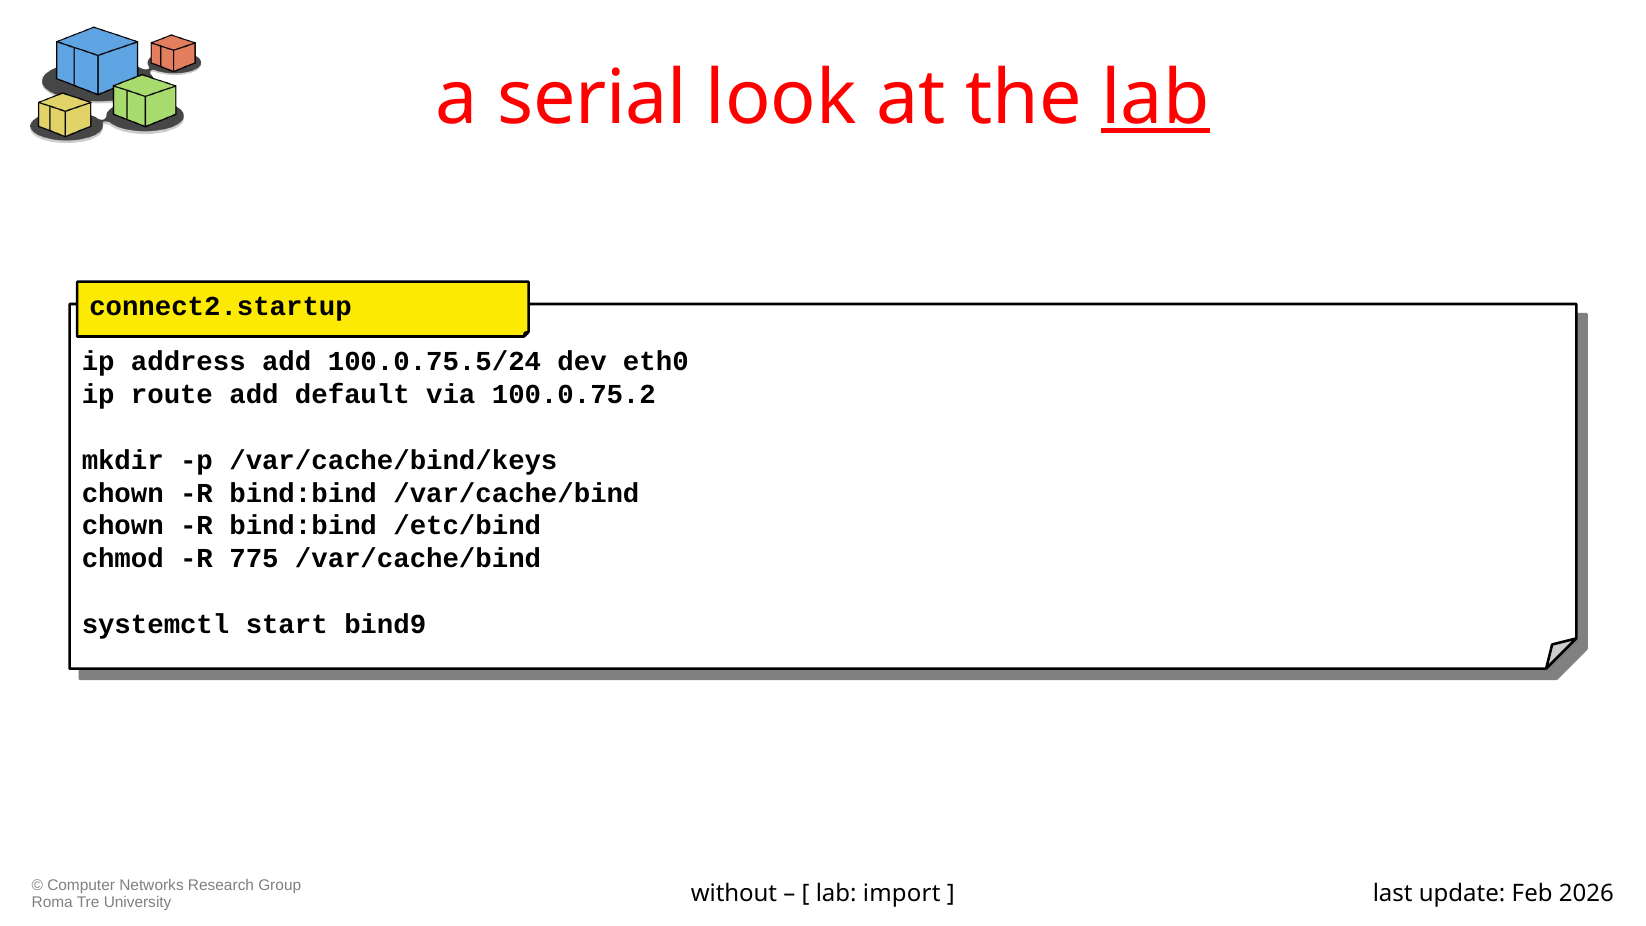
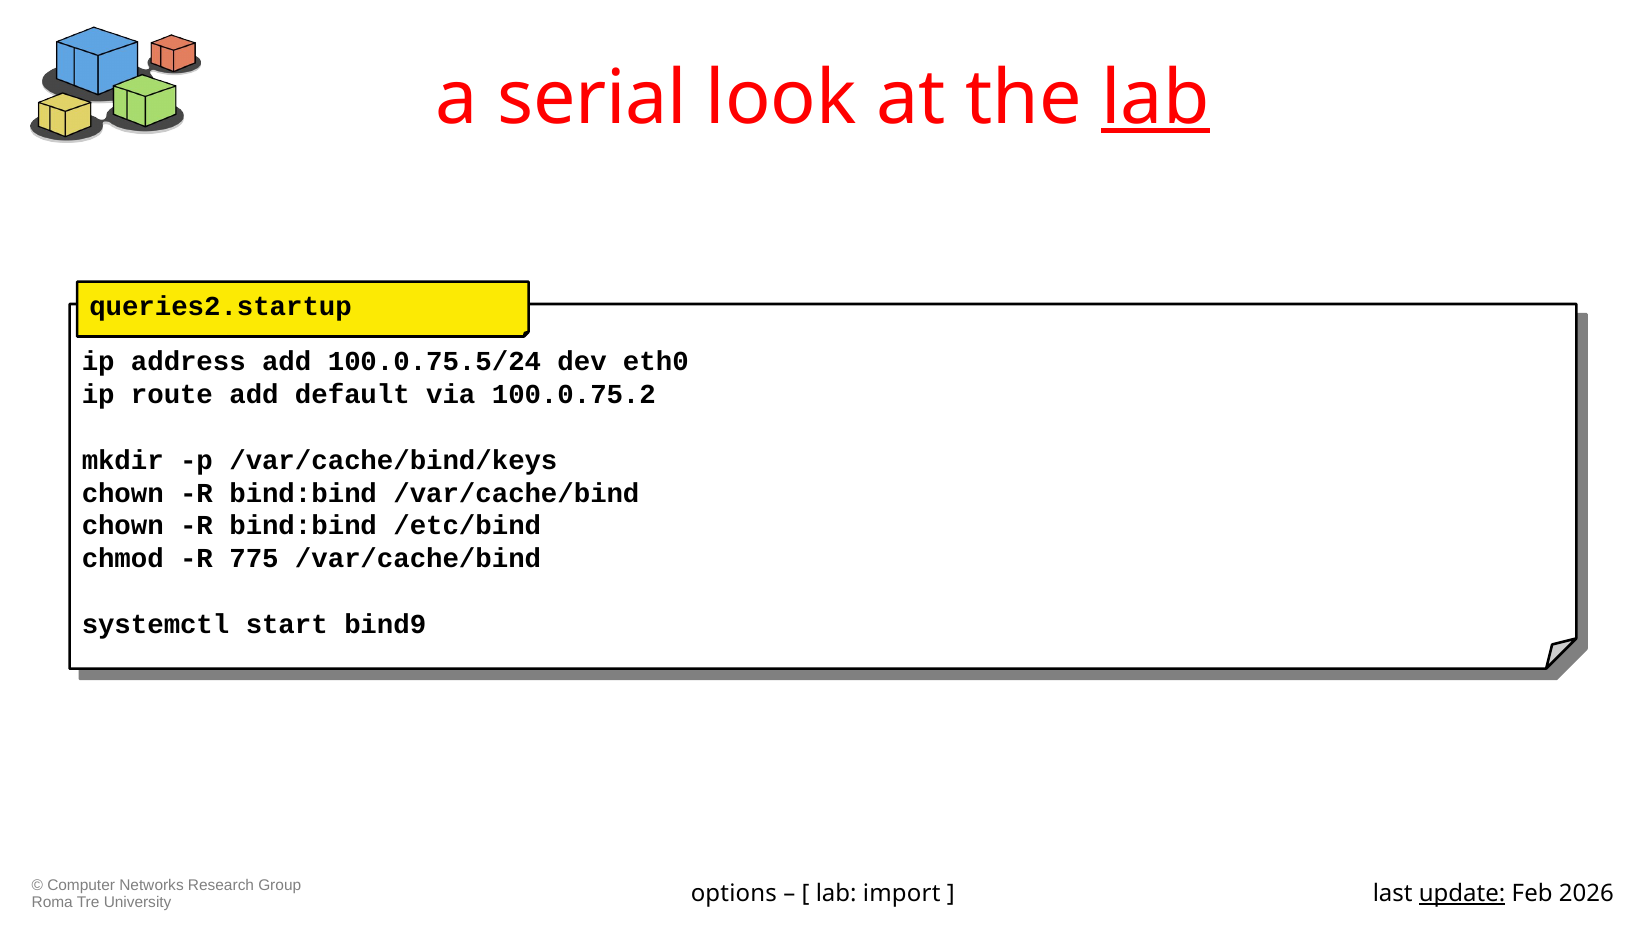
connect2.startup: connect2.startup -> queries2.startup
without: without -> options
update underline: none -> present
